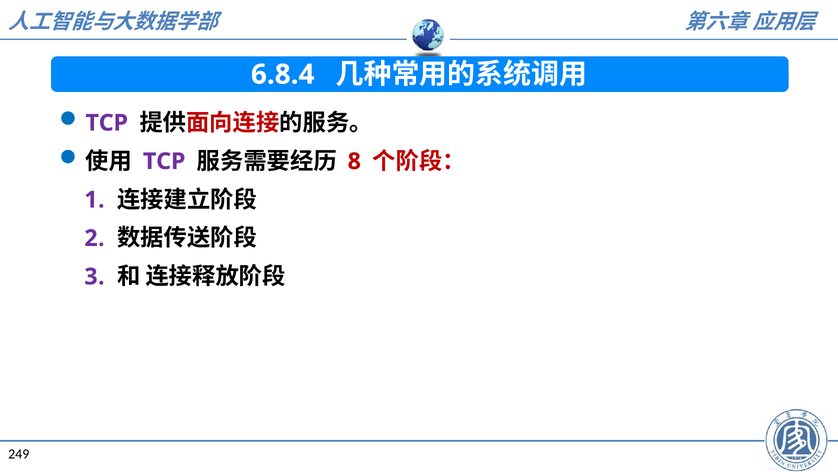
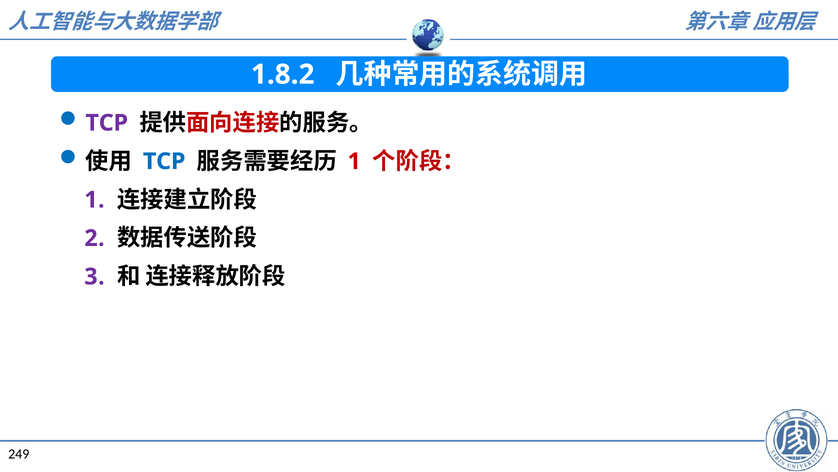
6.8.4: 6.8.4 -> 1.8.2
TCP at (164, 161) colour: purple -> blue
8 at (354, 161): 8 -> 1
